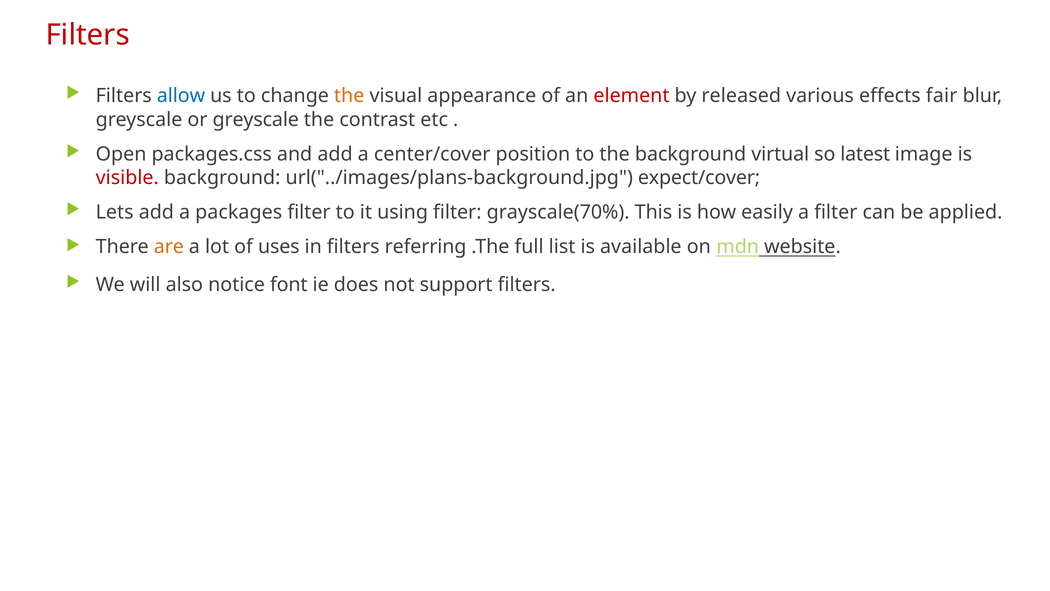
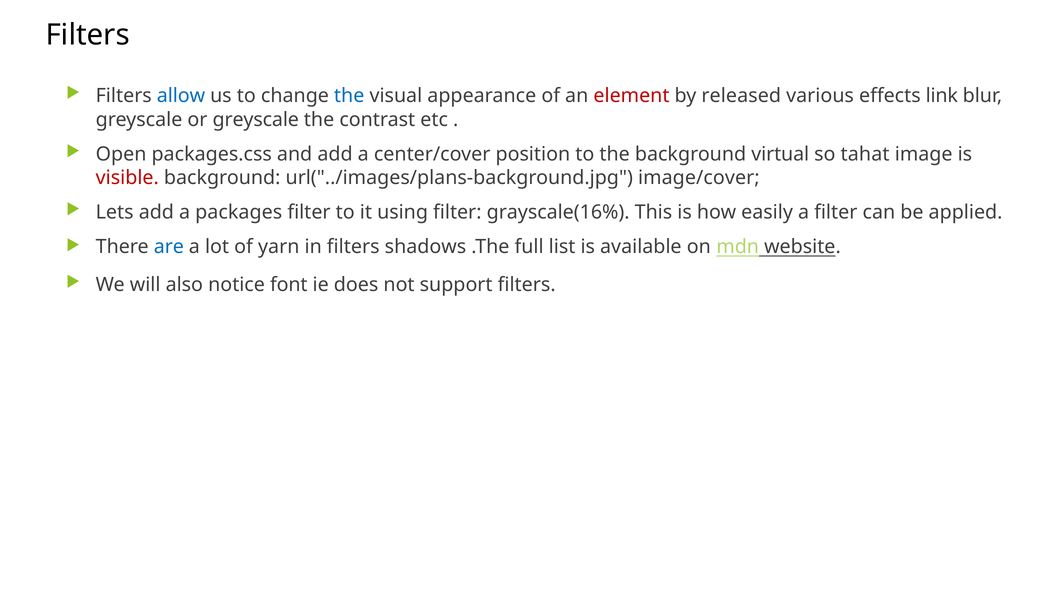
Filters at (88, 35) colour: red -> black
the at (349, 96) colour: orange -> blue
fair: fair -> link
latest: latest -> tahat
expect/cover: expect/cover -> image/cover
grayscale(70%: grayscale(70% -> grayscale(16%
are colour: orange -> blue
uses: uses -> yarn
referring: referring -> shadows
